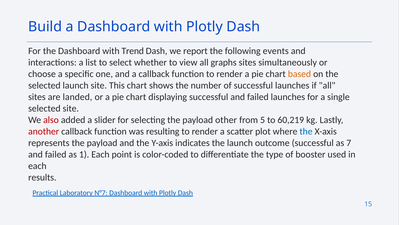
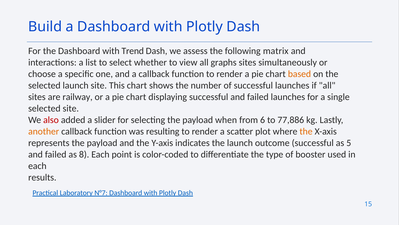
report: report -> assess
events: events -> matrix
landed: landed -> railway
other: other -> when
5: 5 -> 6
60,219: 60,219 -> 77,886
another colour: red -> orange
the at (306, 131) colour: blue -> orange
7: 7 -> 5
1: 1 -> 8
